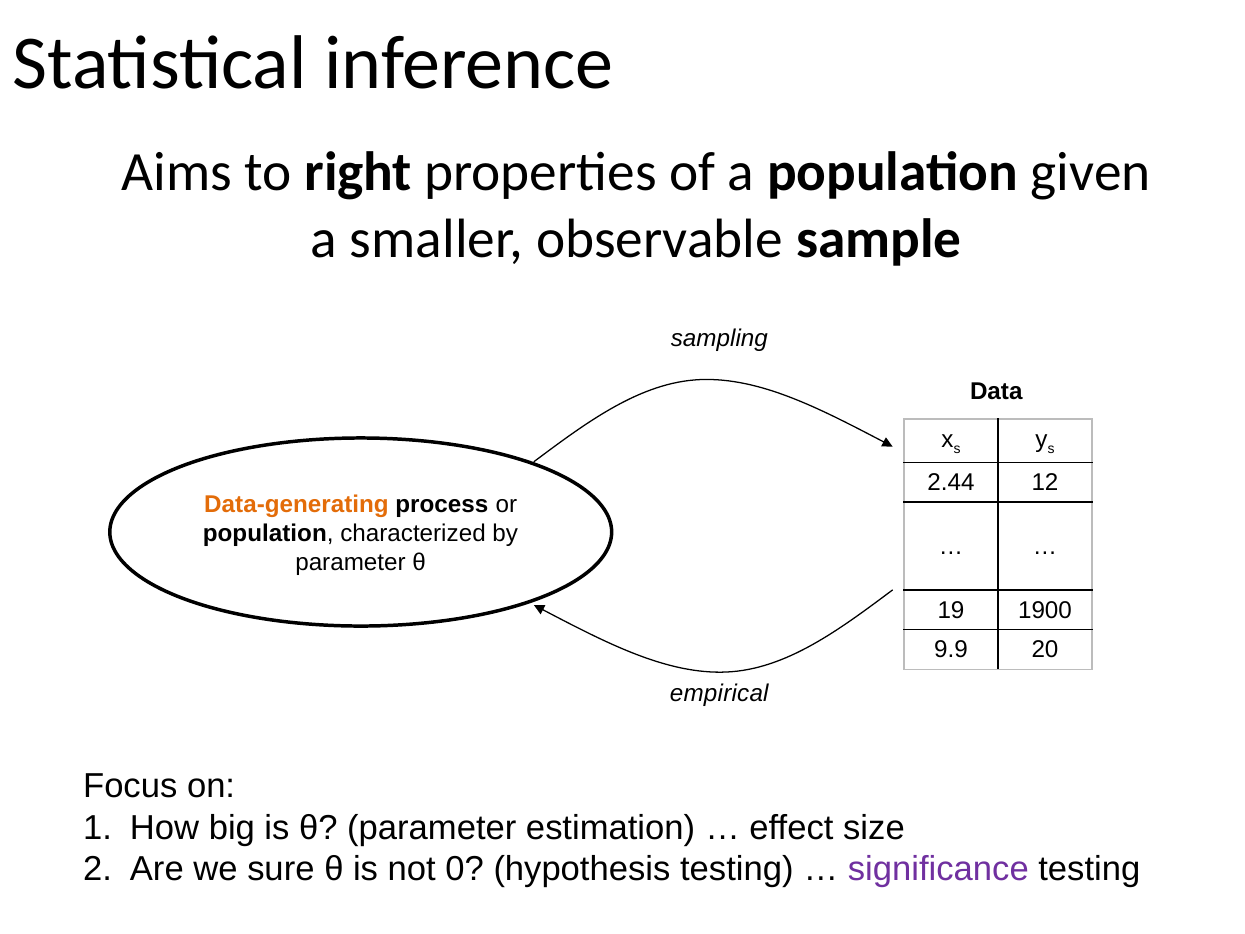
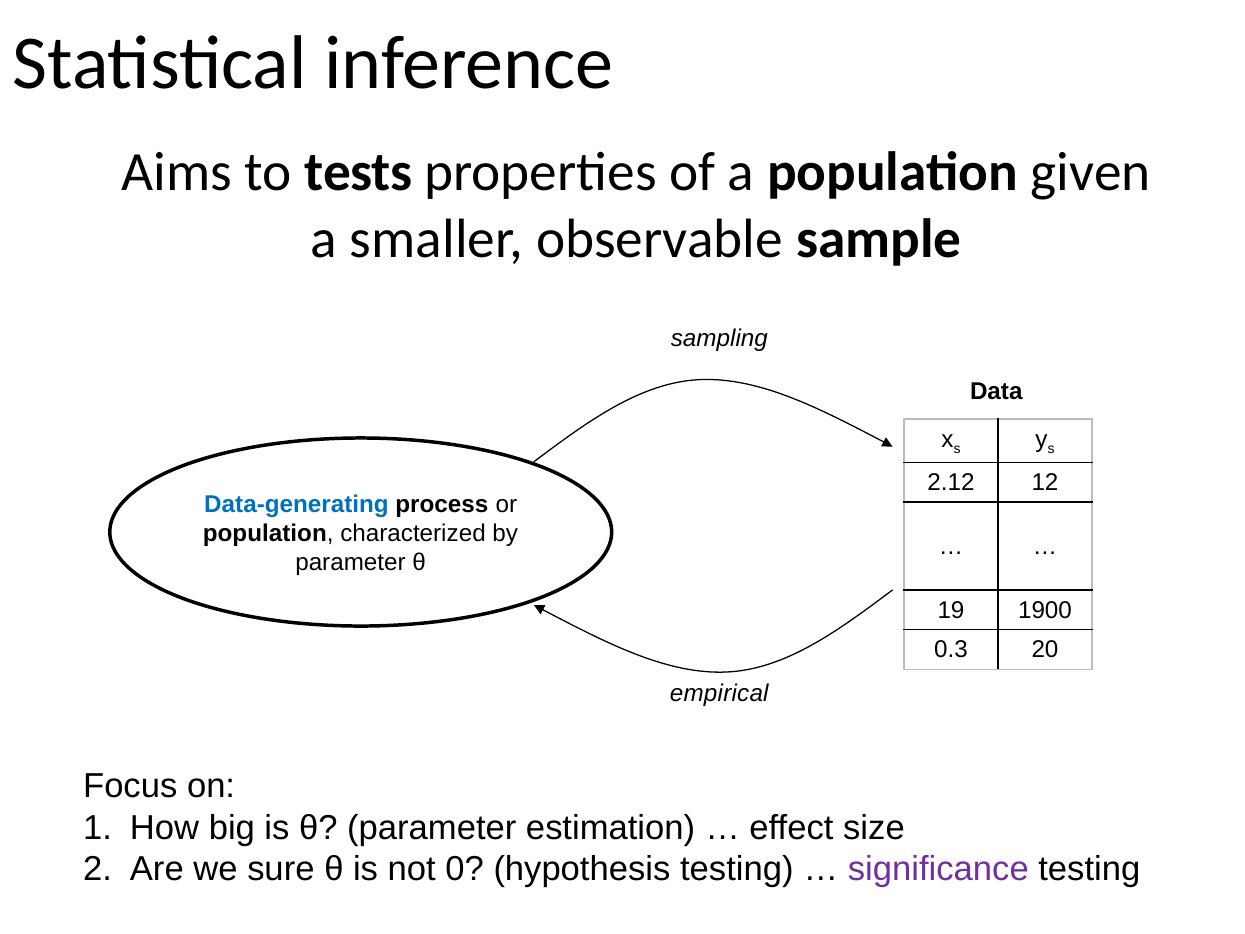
right: right -> tests
2.44: 2.44 -> 2.12
Data-generating colour: orange -> blue
9.9: 9.9 -> 0.3
